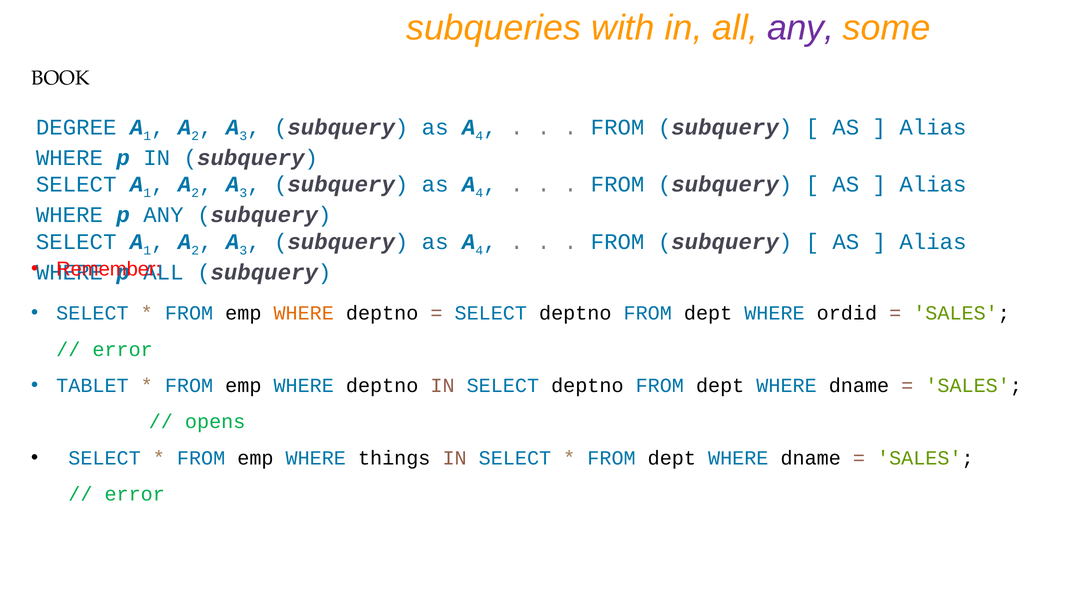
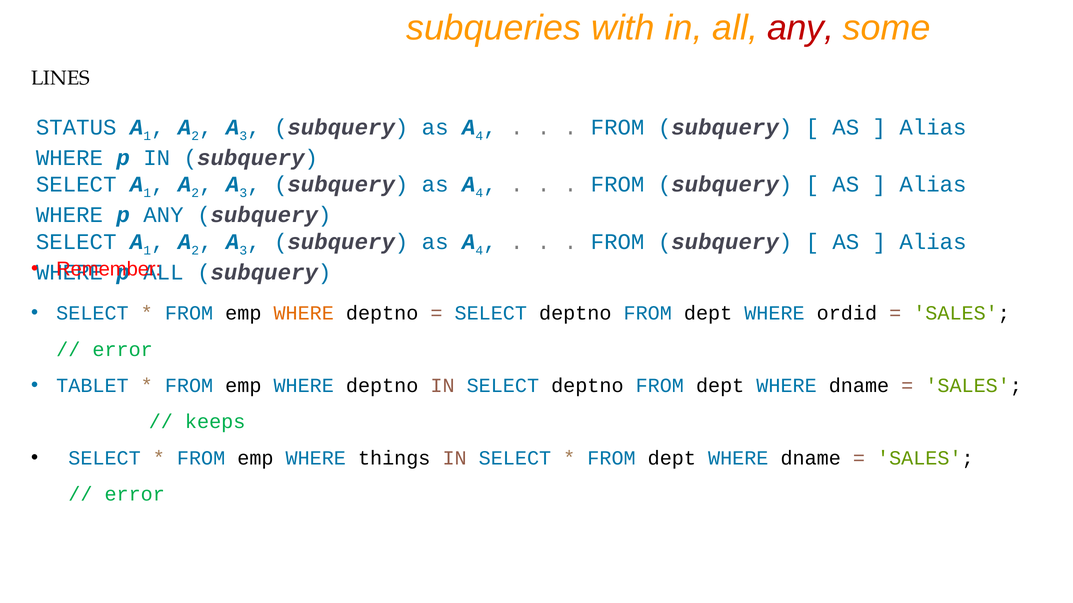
any at (801, 28) colour: purple -> red
BOOK: BOOK -> LINES
DEGREE: DEGREE -> STATUS
opens: opens -> keeps
